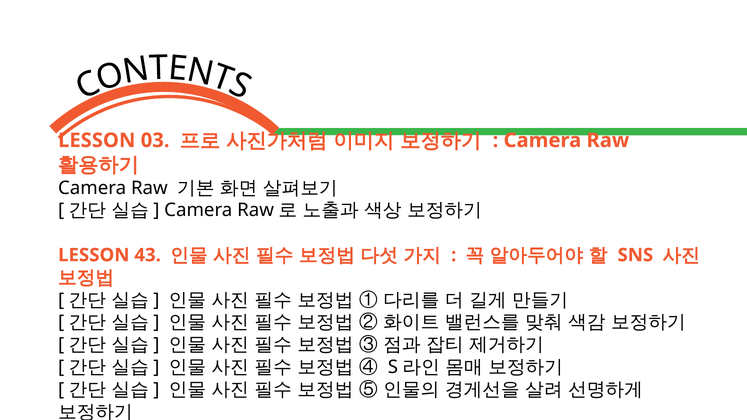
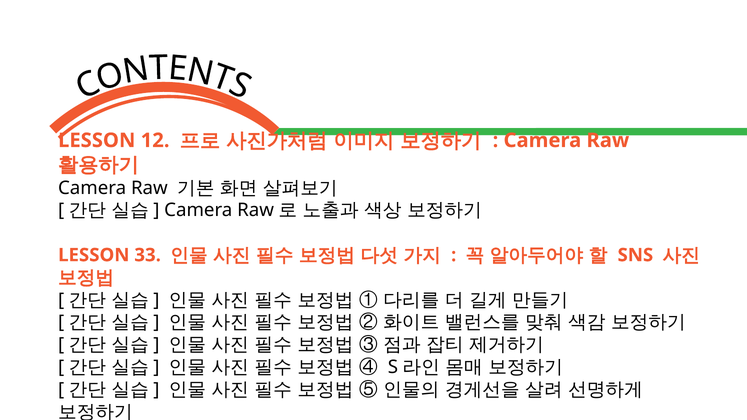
03: 03 -> 12
43: 43 -> 33
